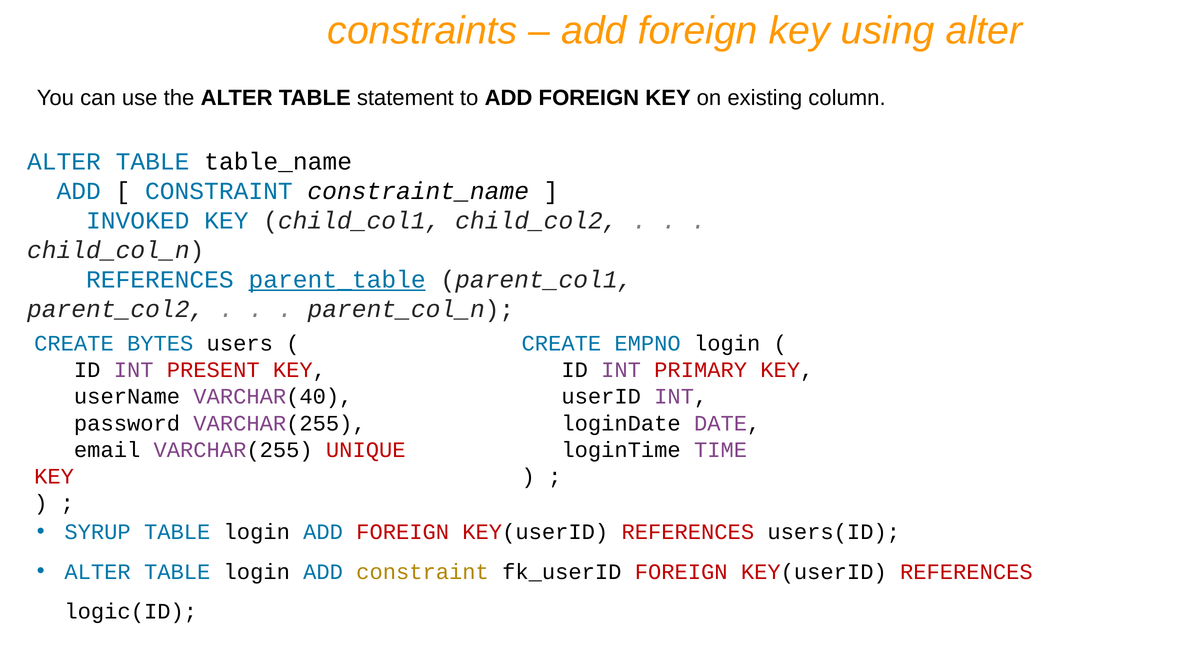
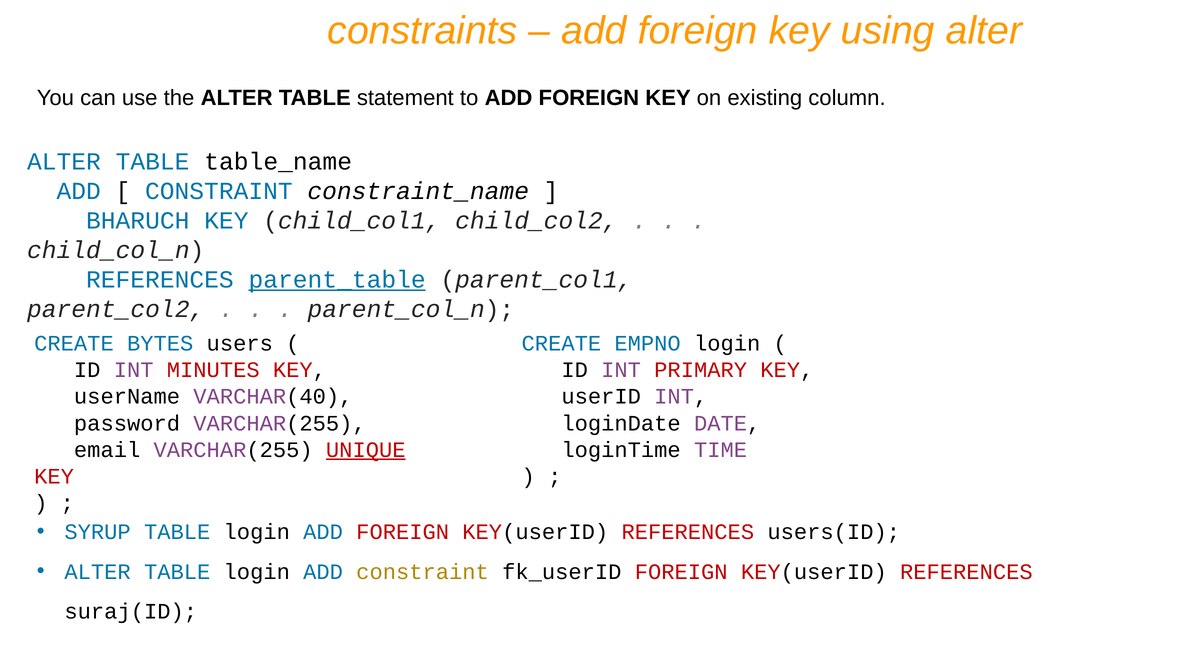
INVOKED: INVOKED -> BHARUCH
PRESENT: PRESENT -> MINUTES
UNIQUE underline: none -> present
logic(ID: logic(ID -> suraj(ID
